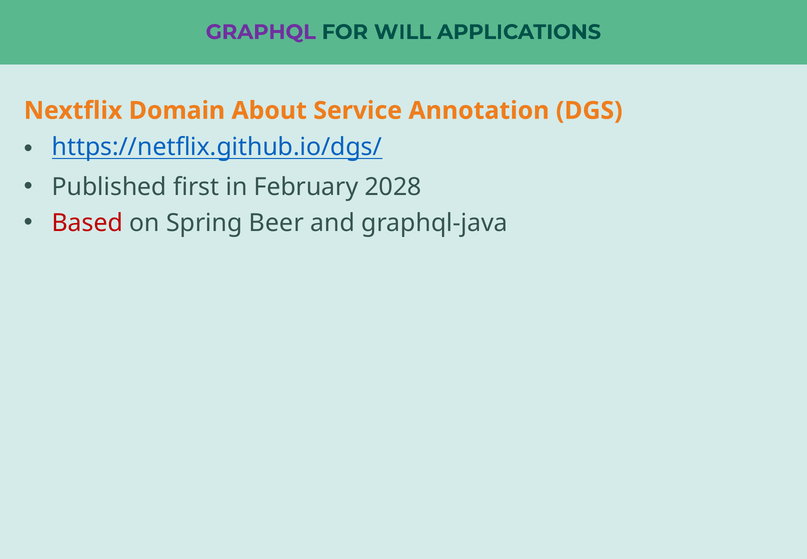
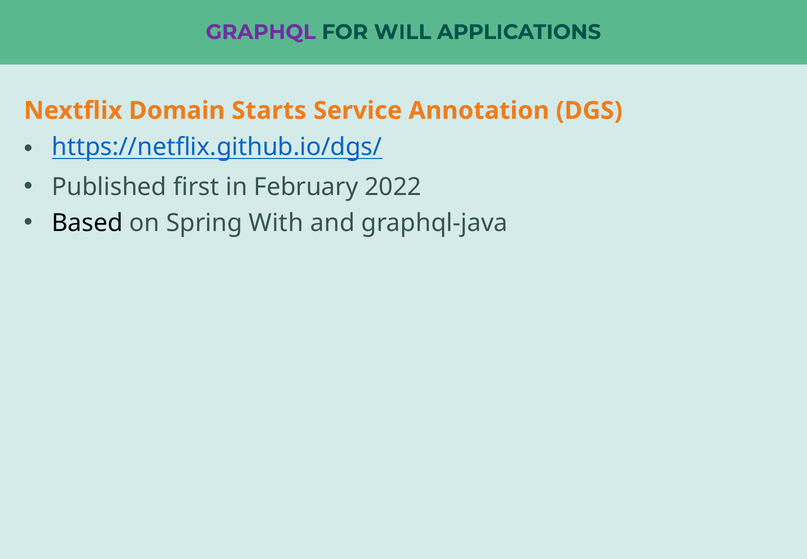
About: About -> Starts
2028: 2028 -> 2022
Based colour: red -> black
Beer: Beer -> With
